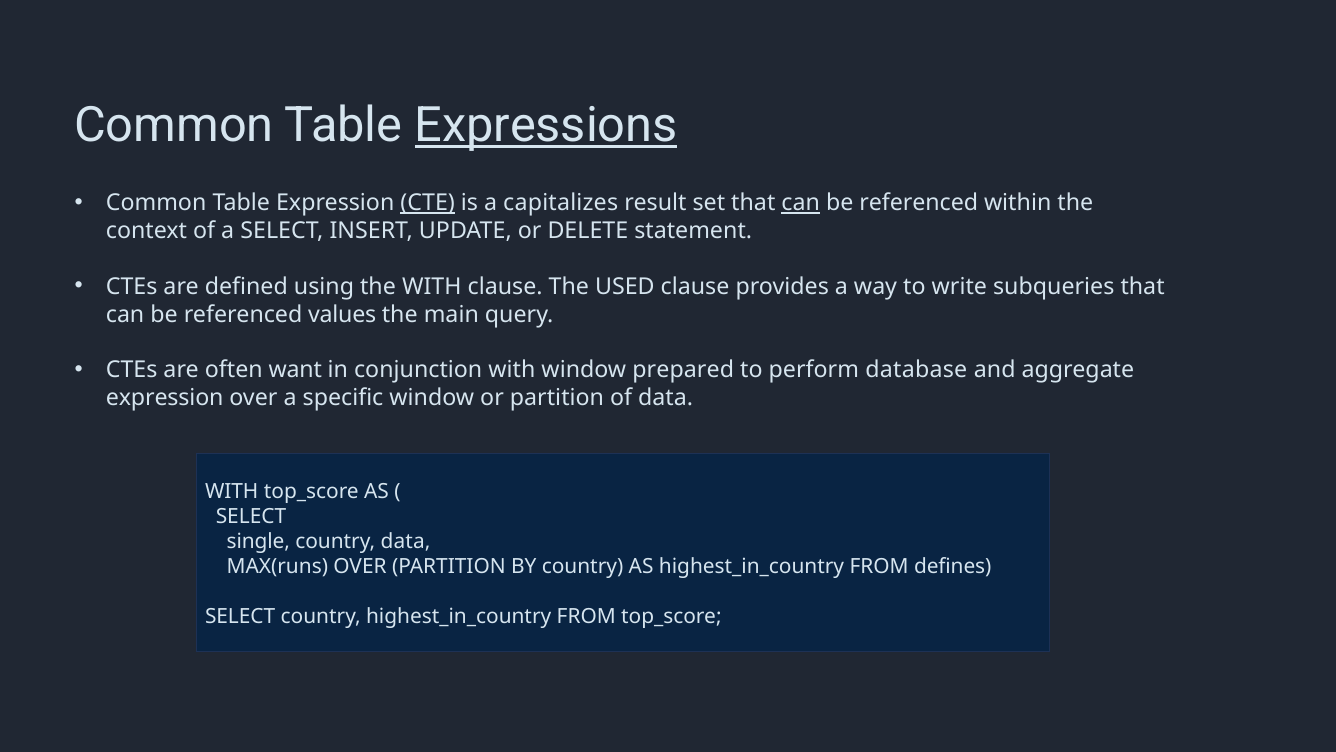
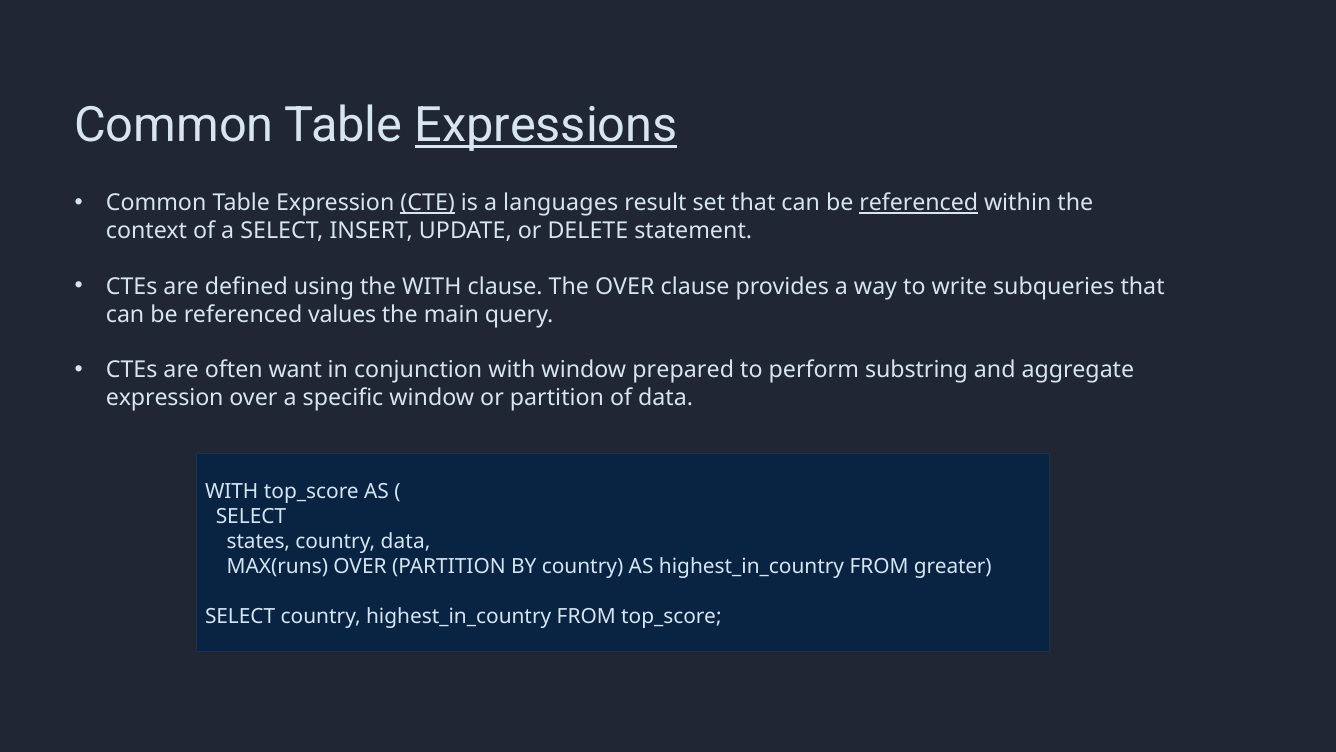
capitalizes: capitalizes -> languages
can at (801, 203) underline: present -> none
referenced at (919, 203) underline: none -> present
The USED: USED -> OVER
database: database -> substring
single: single -> states
defines: defines -> greater
